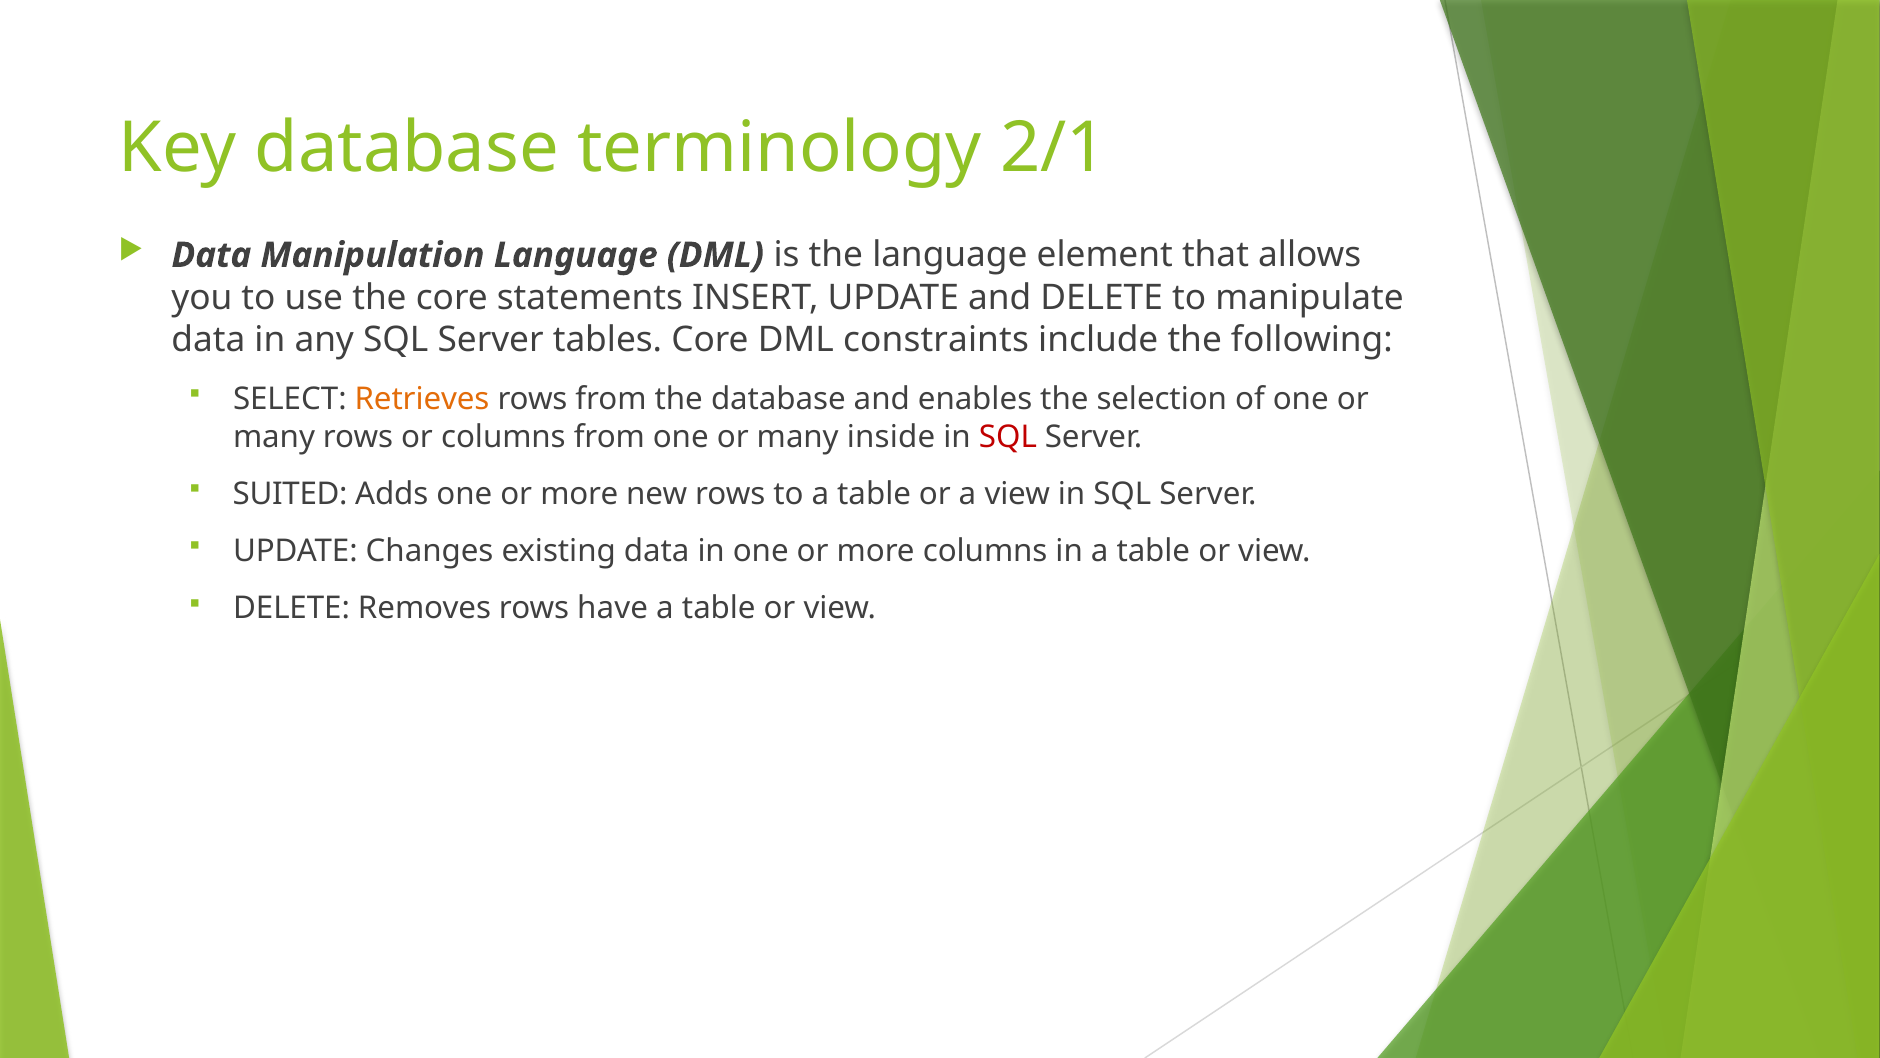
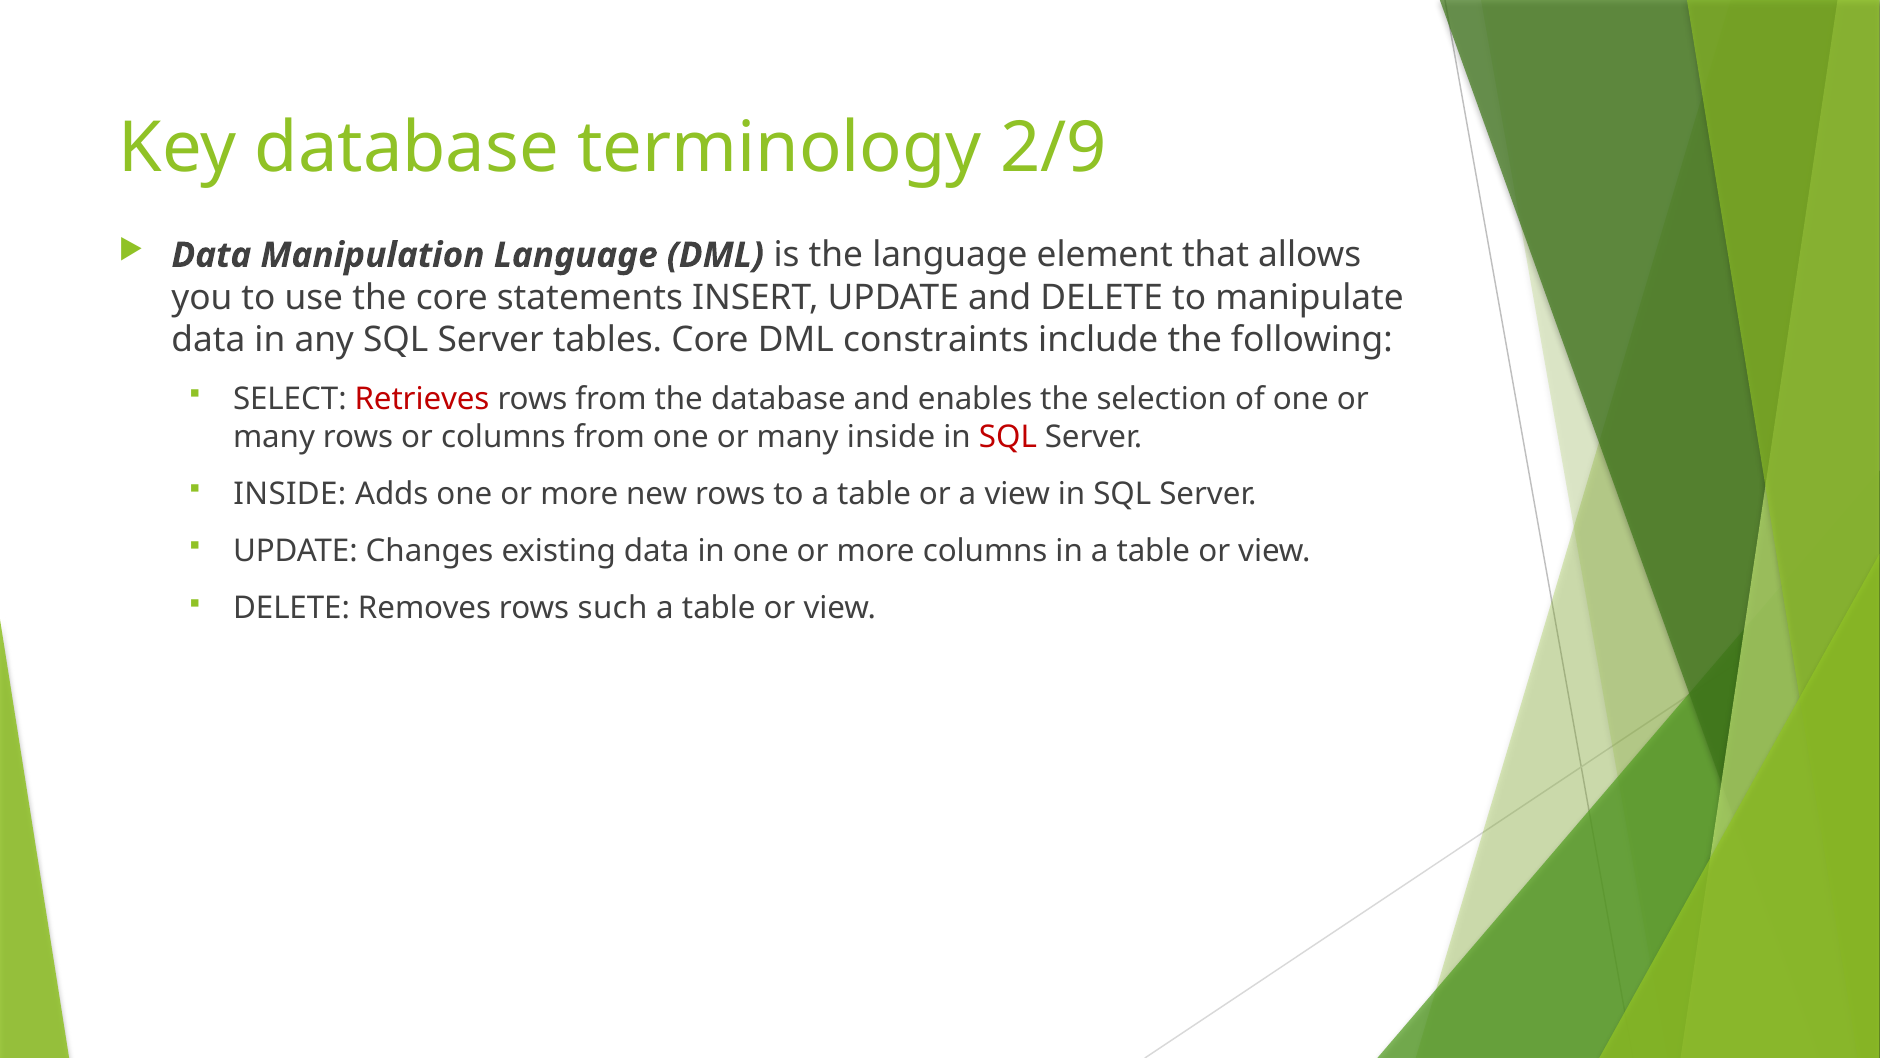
2/1: 2/1 -> 2/9
Retrieves colour: orange -> red
SUITED at (290, 494): SUITED -> INSIDE
have: have -> such
